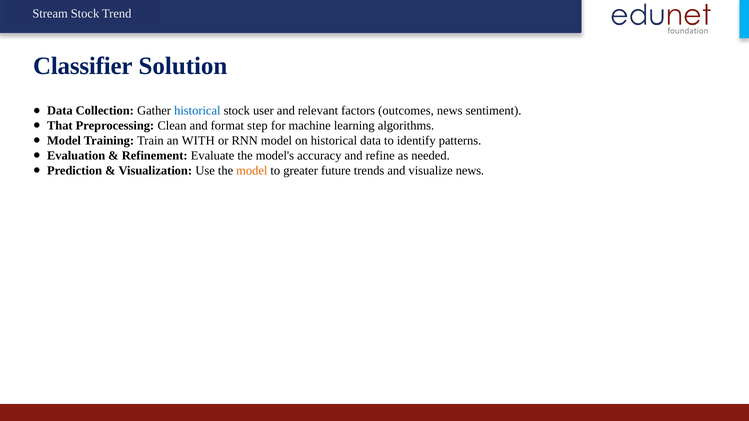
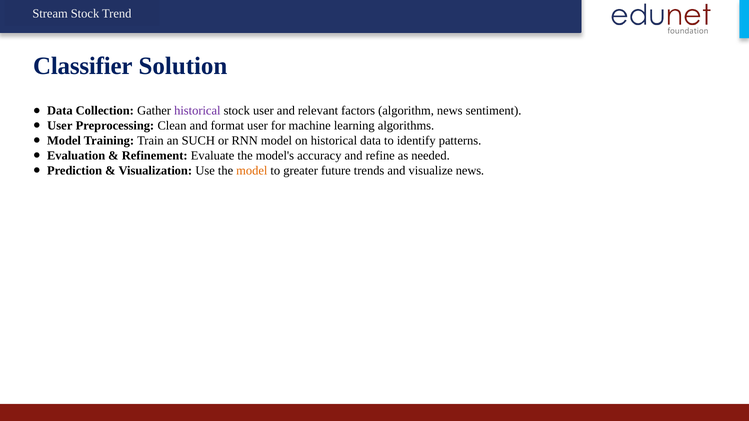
historical at (197, 111) colour: blue -> purple
outcomes: outcomes -> algorithm
That at (60, 126): That -> User
format step: step -> user
WITH: WITH -> SUCH
